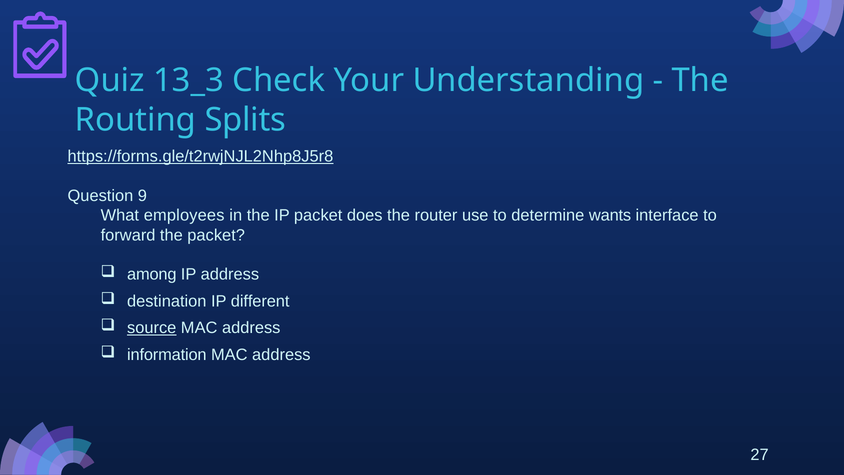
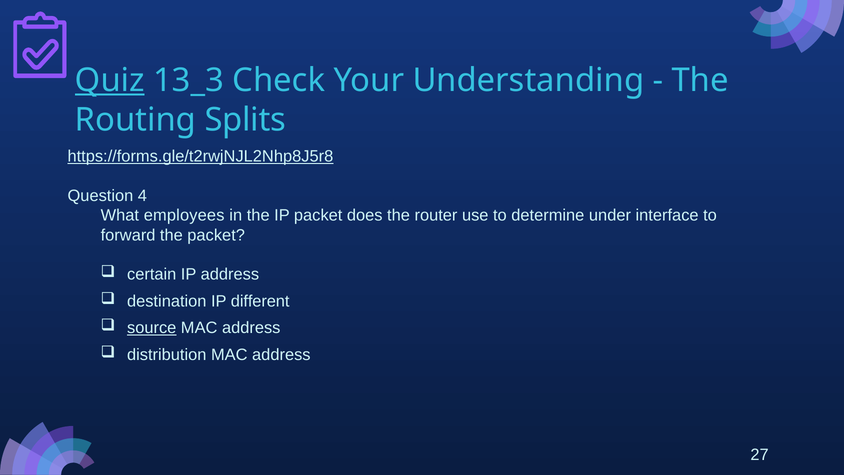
Quiz underline: none -> present
9: 9 -> 4
wants: wants -> under
among: among -> certain
information: information -> distribution
